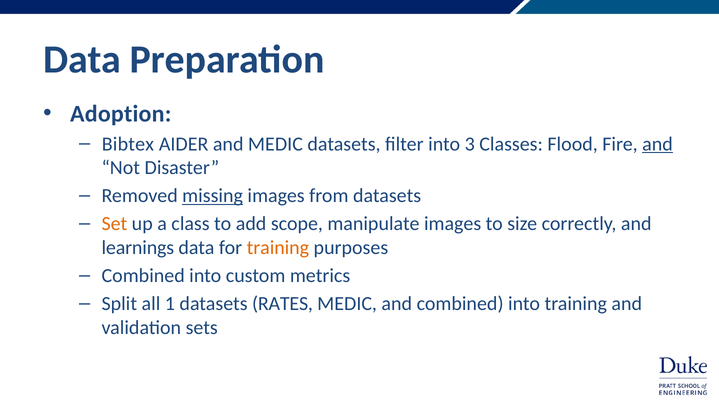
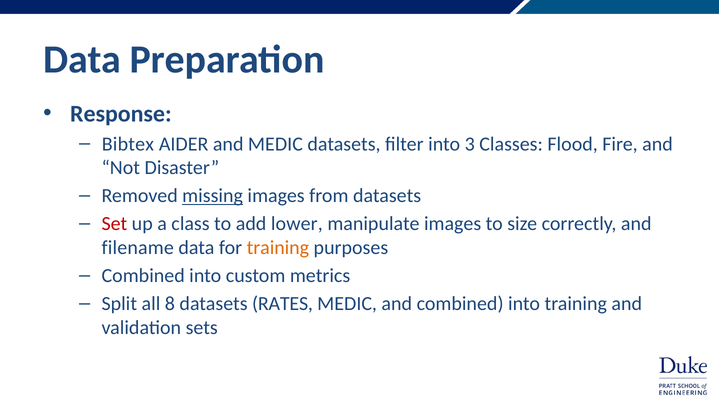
Adoption: Adoption -> Response
and at (658, 144) underline: present -> none
Set colour: orange -> red
scope: scope -> lower
learnings: learnings -> filename
1: 1 -> 8
